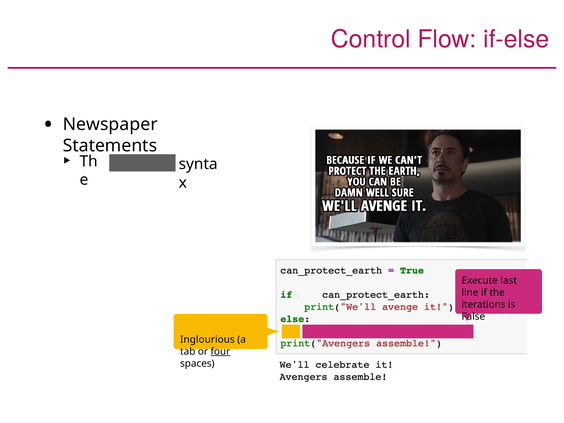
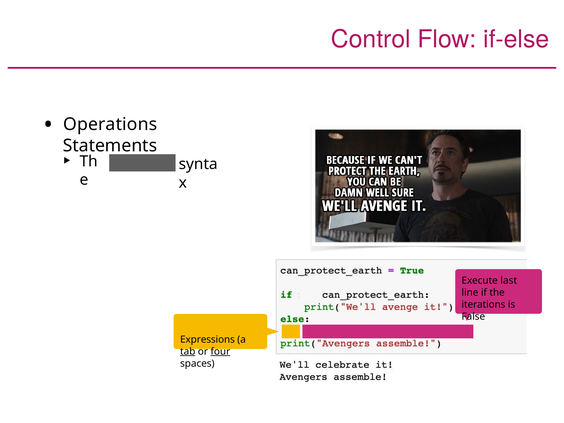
Newspaper: Newspaper -> Operations
Inglourious: Inglourious -> Expressions
tab underline: none -> present
